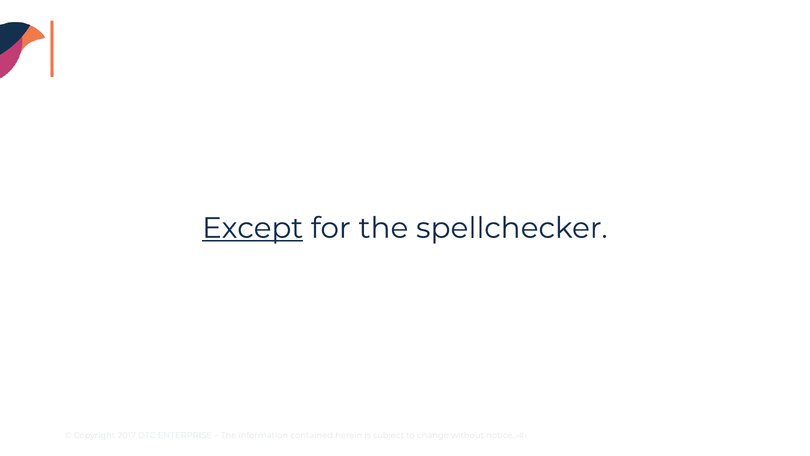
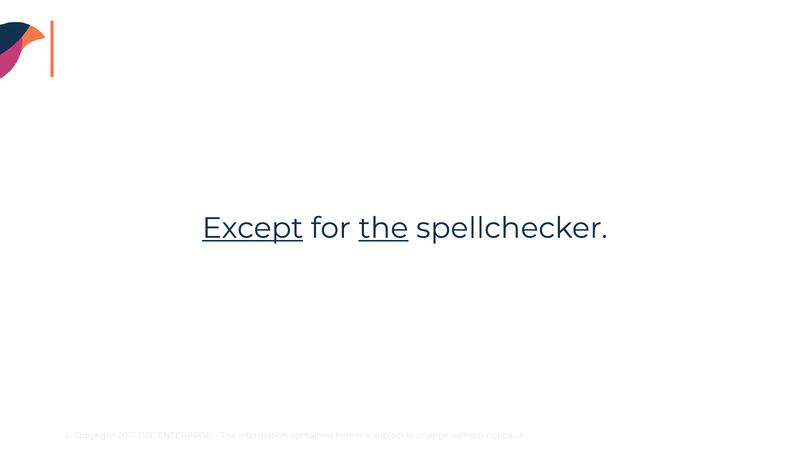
the at (383, 228) underline: none -> present
